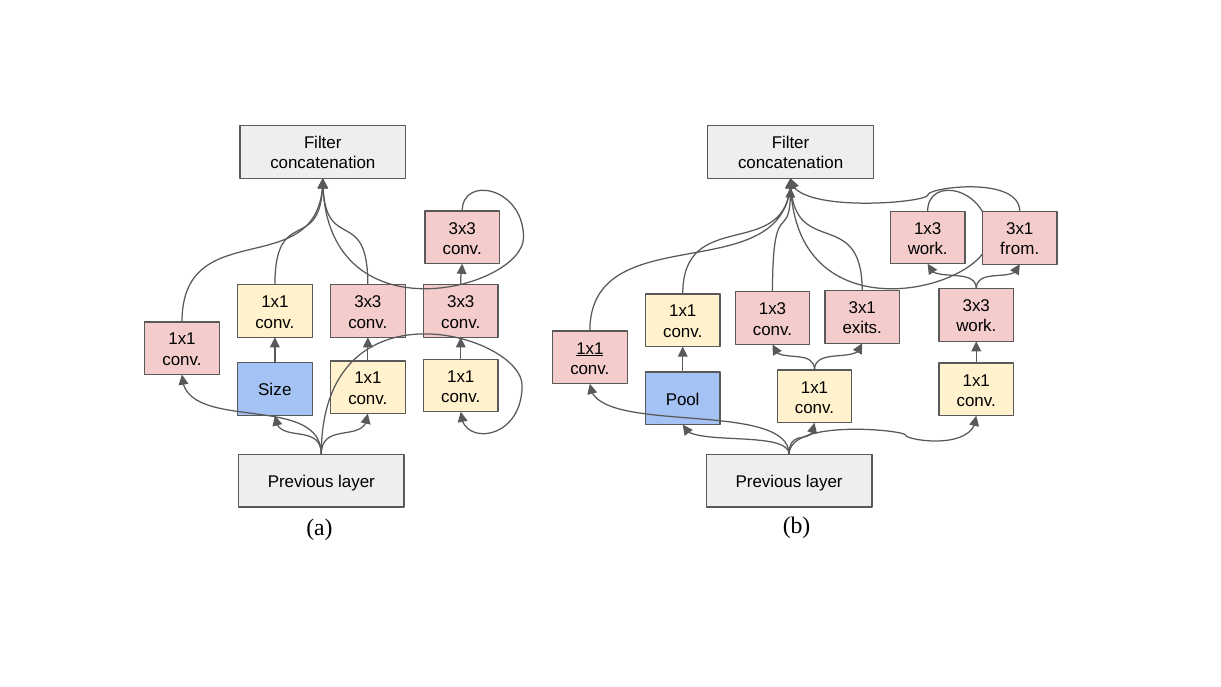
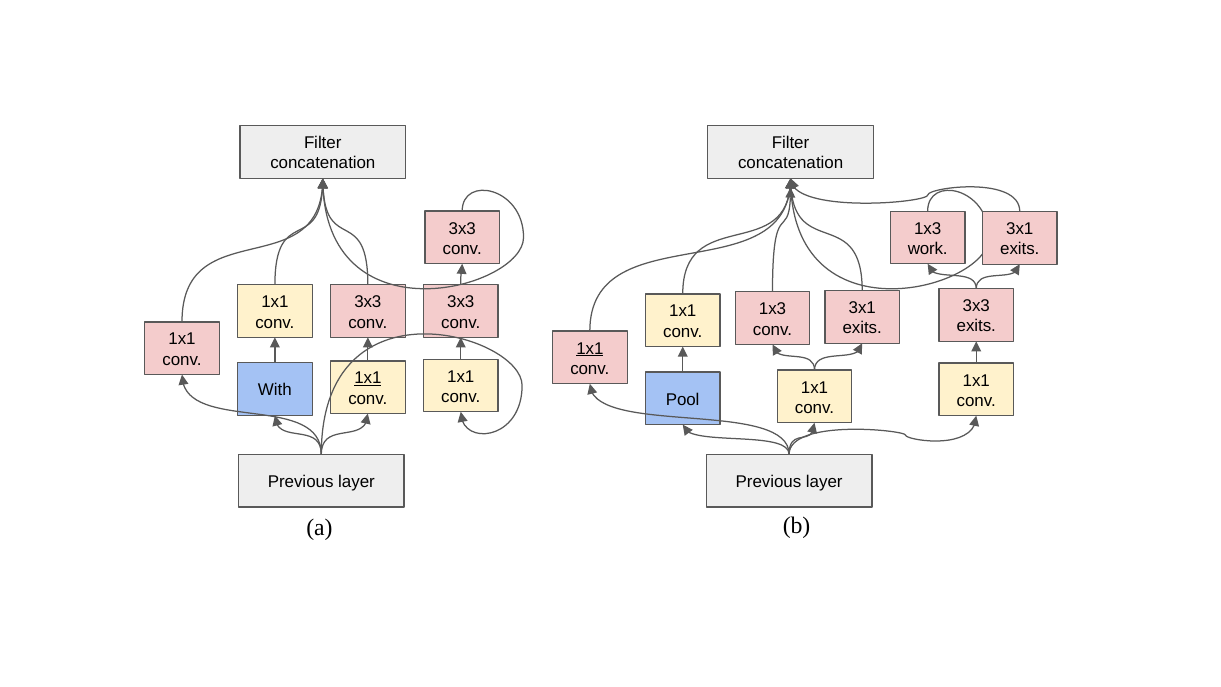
from at (1020, 249): from -> exits
work at (976, 326): work -> exits
1x1 at (368, 378) underline: none -> present
Size: Size -> With
